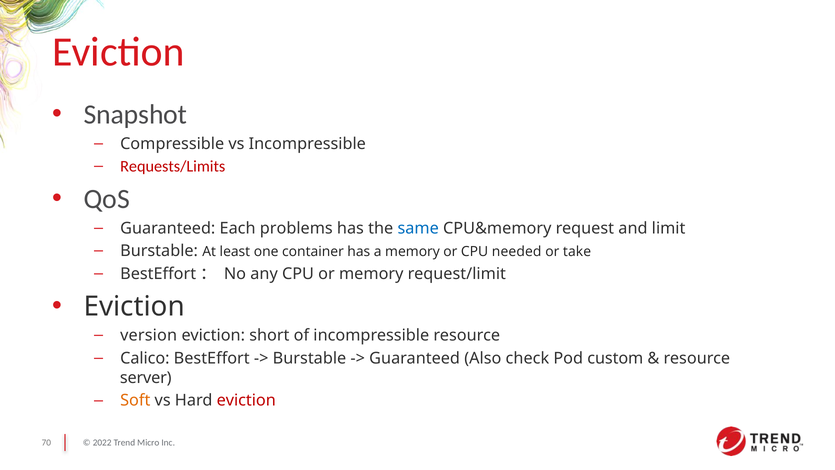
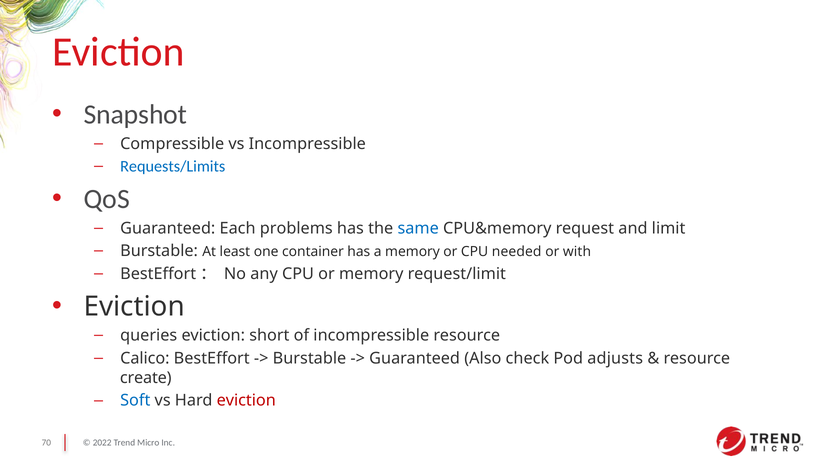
Requests/Limits colour: red -> blue
take: take -> with
version: version -> queries
custom: custom -> adjusts
server: server -> create
Soft colour: orange -> blue
